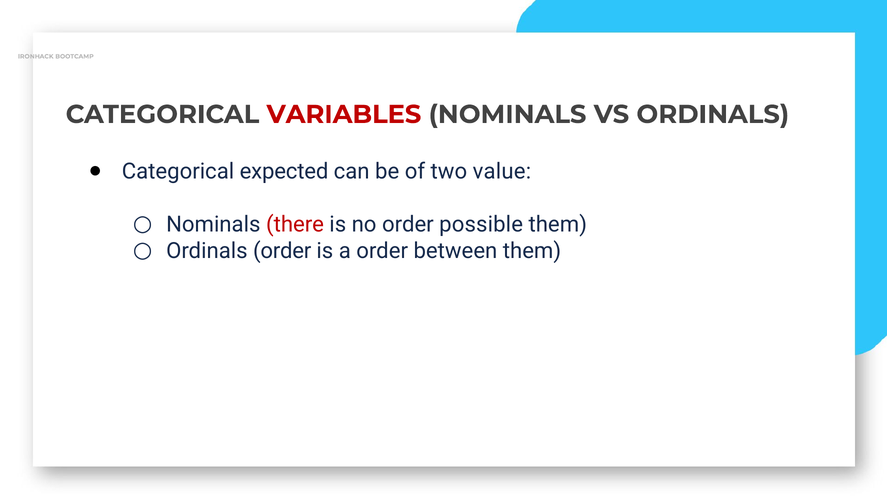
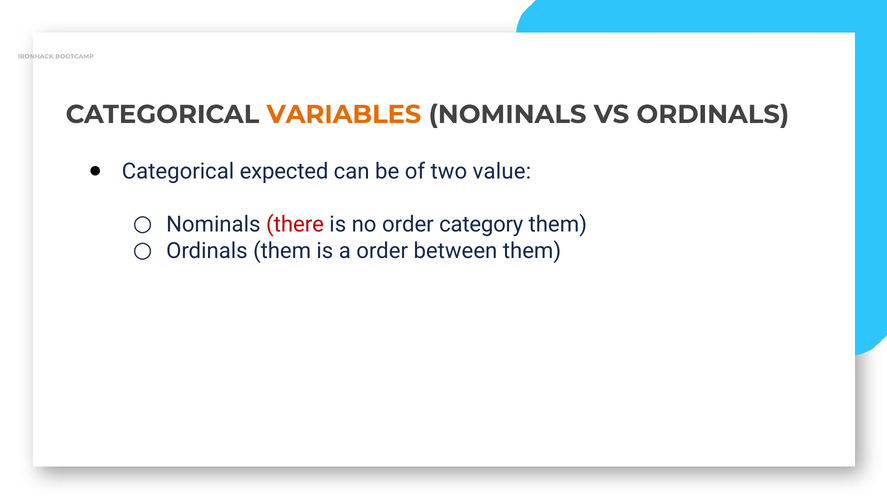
VARIABLES colour: red -> orange
possible: possible -> category
Ordinals order: order -> them
